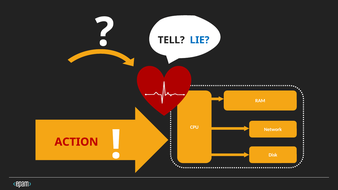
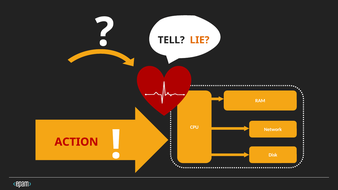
LIE colour: blue -> orange
